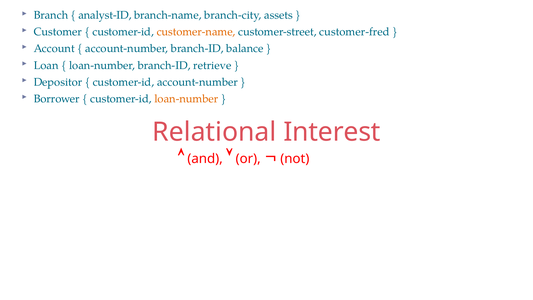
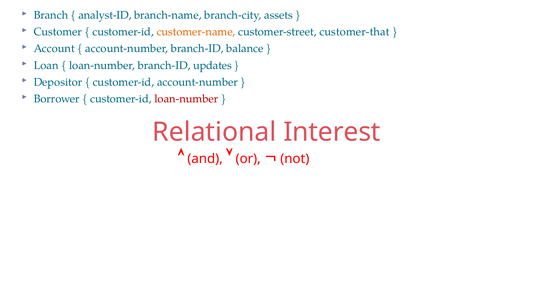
customer-fred: customer-fred -> customer-that
retrieve: retrieve -> updates
loan-number at (186, 99) colour: orange -> red
